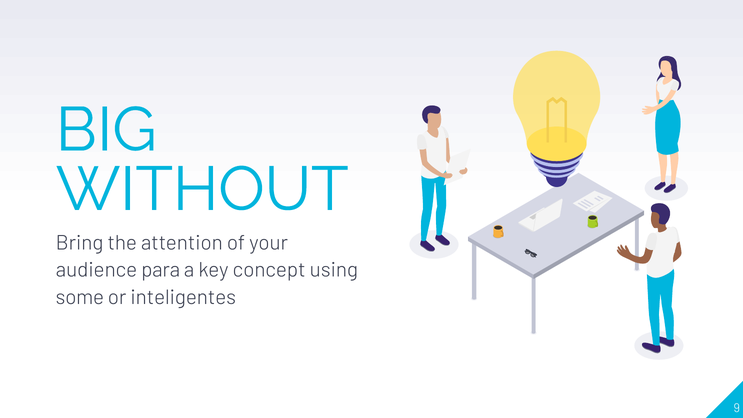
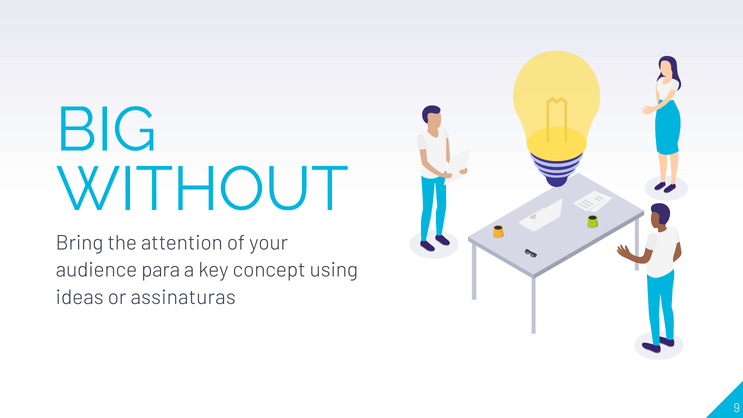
some: some -> ideas
inteligentes: inteligentes -> assinaturas
